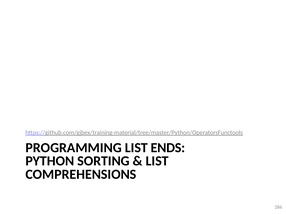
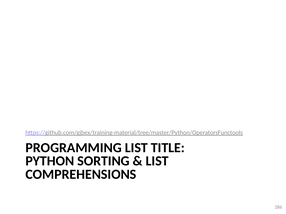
ENDS: ENDS -> TITLE
